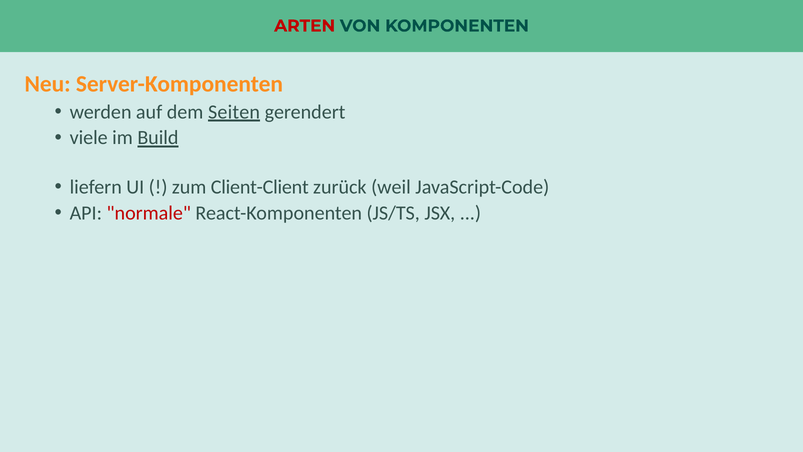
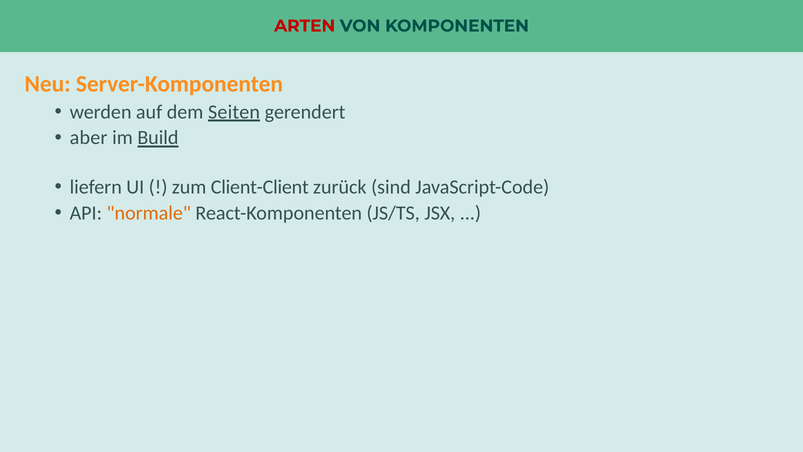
viele: viele -> aber
weil: weil -> sind
normale colour: red -> orange
